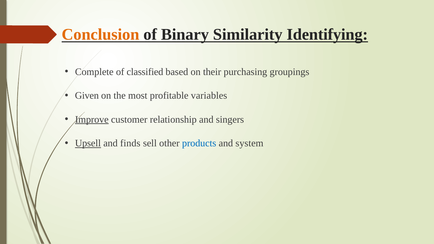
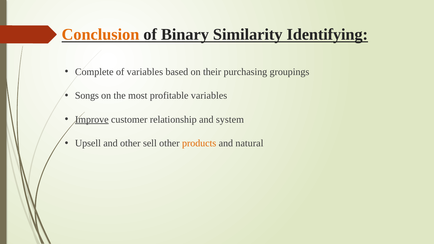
of classified: classified -> variables
Given: Given -> Songs
singers: singers -> system
Upsell underline: present -> none
and finds: finds -> other
products colour: blue -> orange
system: system -> natural
